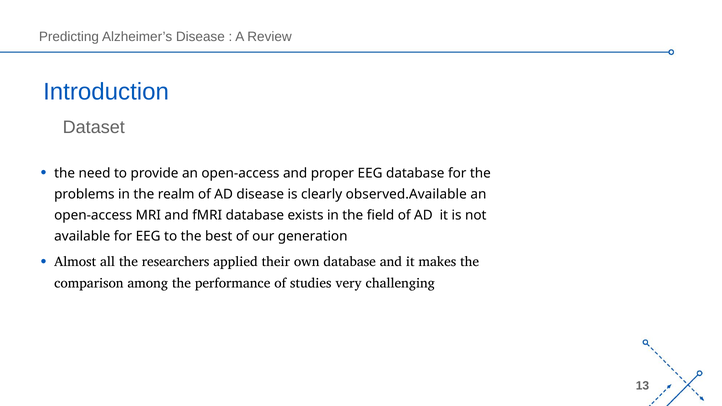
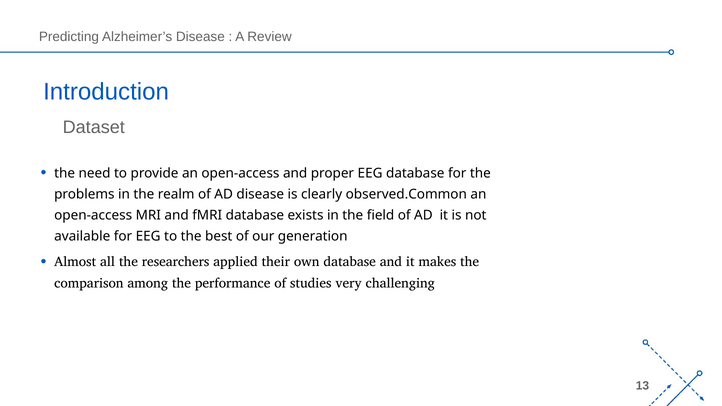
observed.Available: observed.Available -> observed.Common
